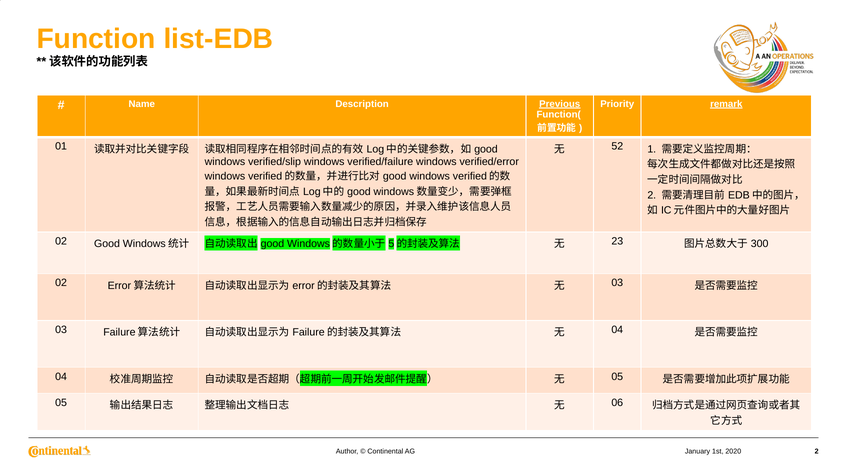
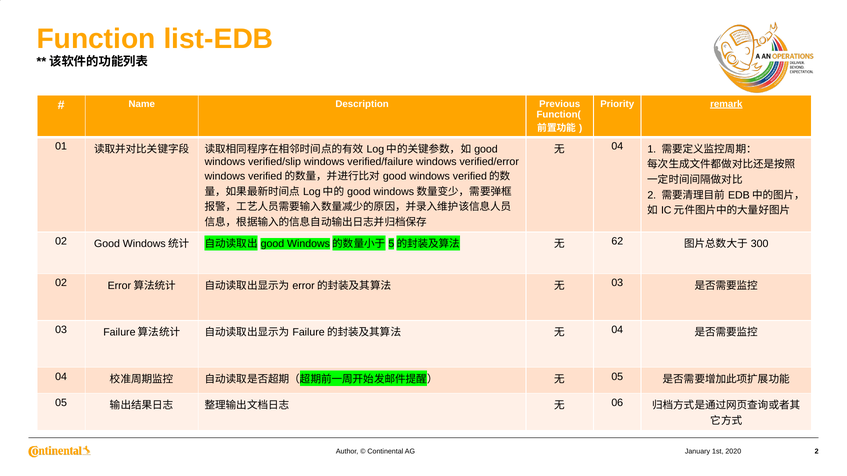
Previous underline: present -> none
52 at (617, 147): 52 -> 04
23: 23 -> 62
